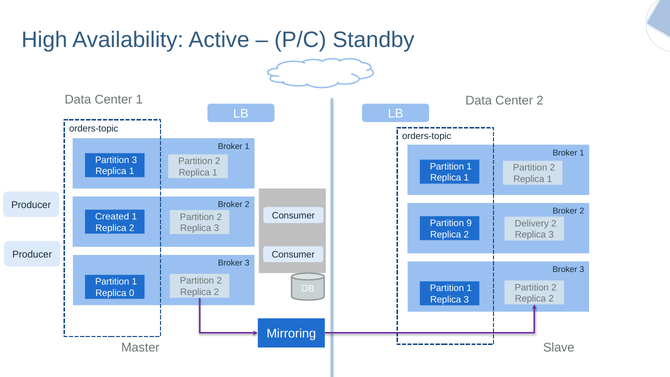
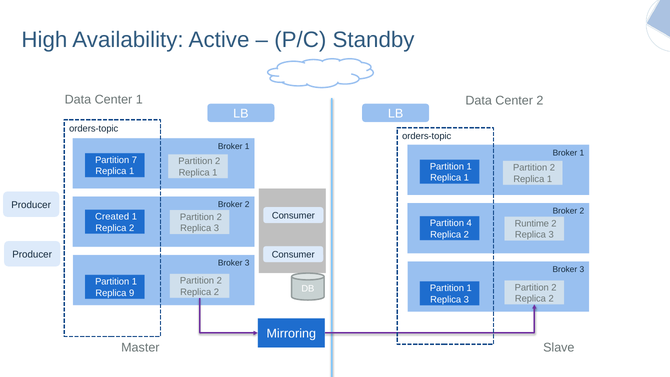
Partition 3: 3 -> 7
9: 9 -> 4
Delivery: Delivery -> Runtime
0: 0 -> 9
